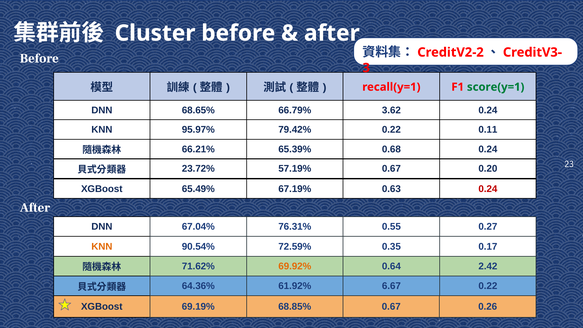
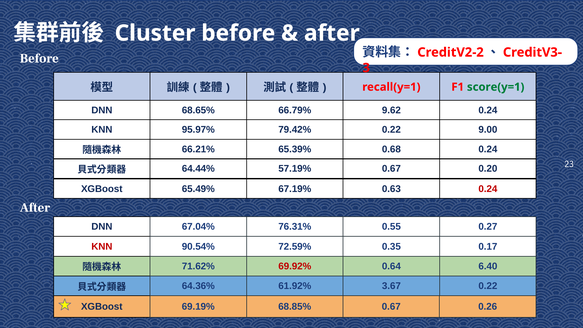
3.62: 3.62 -> 9.62
0.11: 0.11 -> 9.00
23.72%: 23.72% -> 64.44%
KNN at (102, 246) colour: orange -> red
69.92% colour: orange -> red
2.42: 2.42 -> 6.40
6.67: 6.67 -> 3.67
